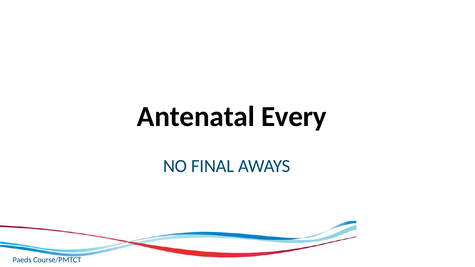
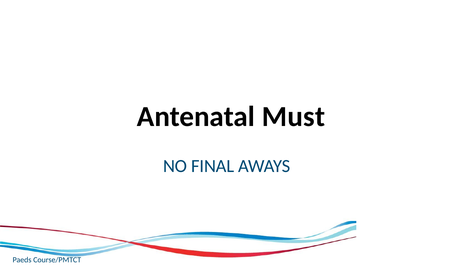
Every: Every -> Must
